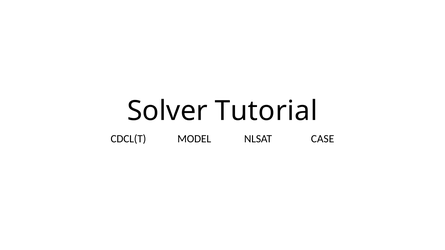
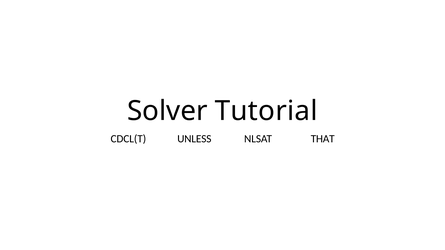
MODEL: MODEL -> UNLESS
CASE: CASE -> THAT
